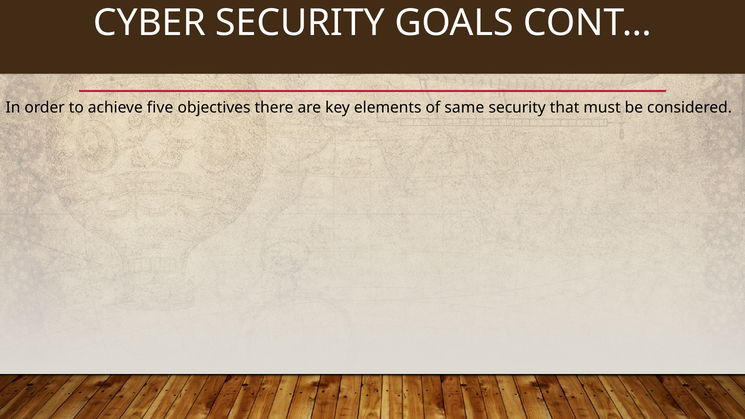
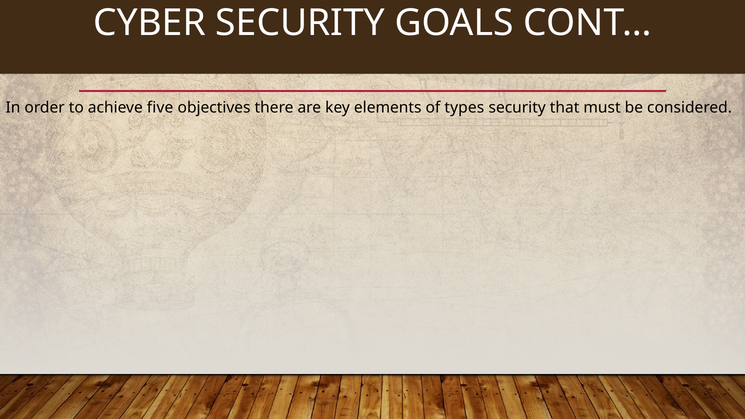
same: same -> types
